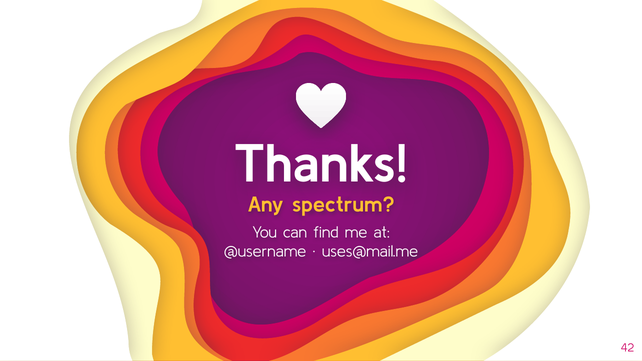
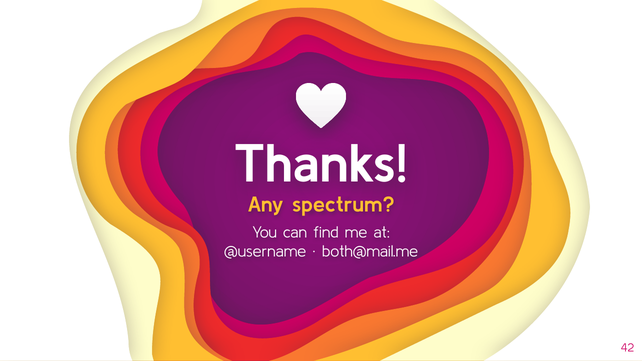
uses@mail.me: uses@mail.me -> both@mail.me
